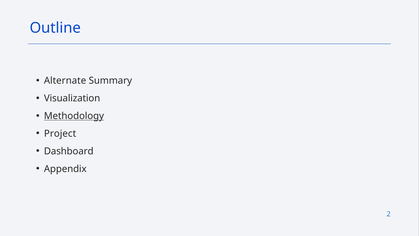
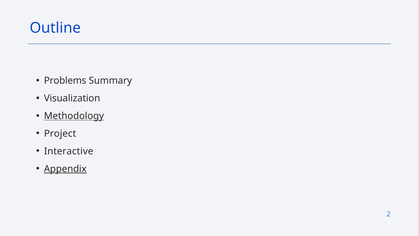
Alternate: Alternate -> Problems
Dashboard: Dashboard -> Interactive
Appendix underline: none -> present
